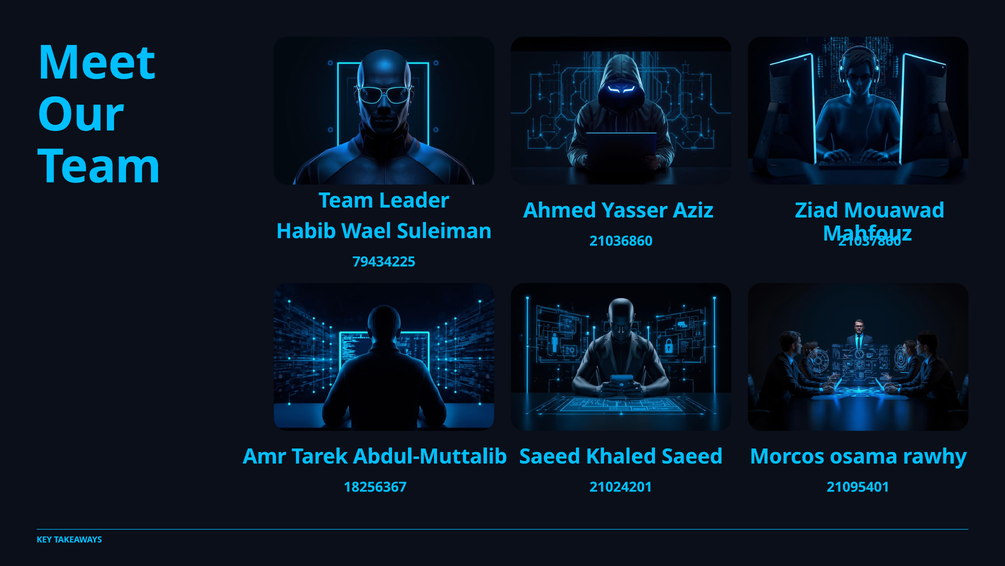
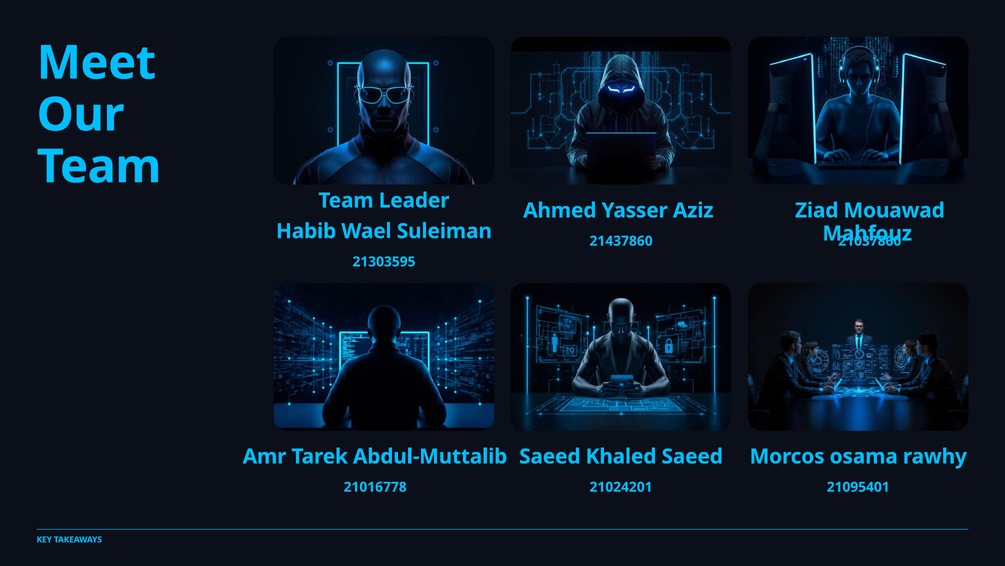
21036860: 21036860 -> 21437860
79434225: 79434225 -> 21303595
18256367: 18256367 -> 21016778
